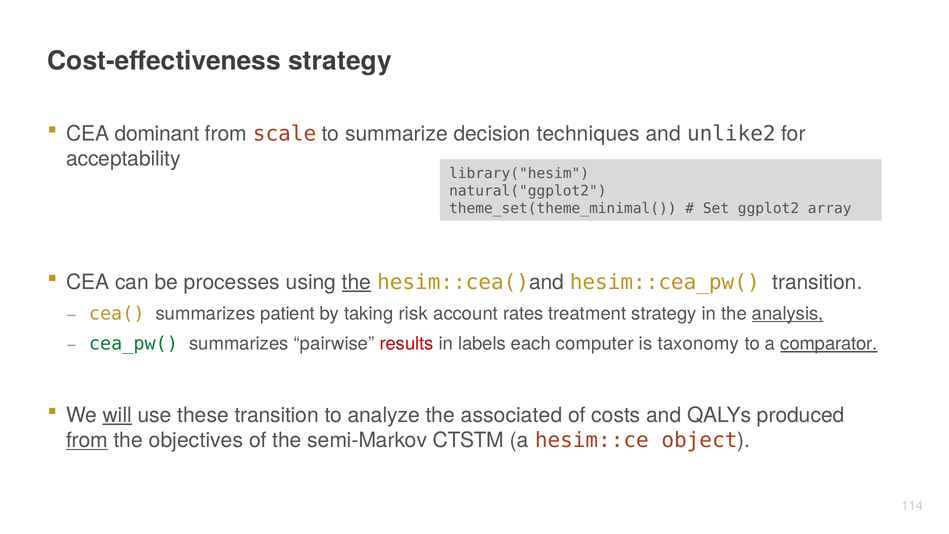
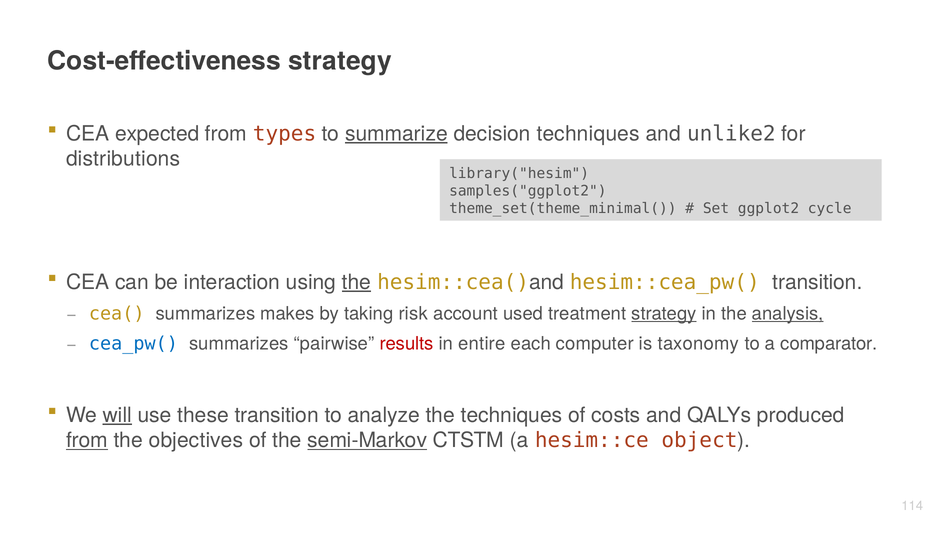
dominant: dominant -> expected
scale: scale -> types
summarize underline: none -> present
acceptability: acceptability -> distributions
natural("ggplot2: natural("ggplot2 -> samples("ggplot2
array: array -> cycle
processes: processes -> interaction
patient: patient -> makes
rates: rates -> used
strategy at (664, 314) underline: none -> present
cea_pw( colour: green -> blue
labels: labels -> entire
comparator underline: present -> none
the associated: associated -> techniques
semi-Markov underline: none -> present
